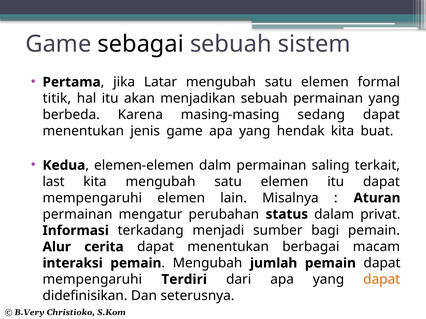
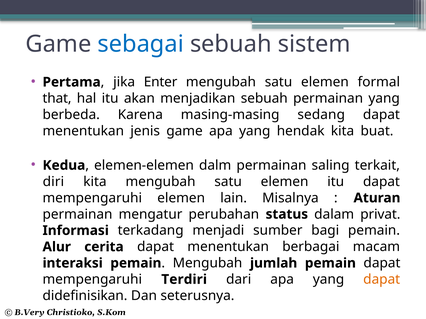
sebagai colour: black -> blue
Latar: Latar -> Enter
titik: titik -> that
last: last -> diri
